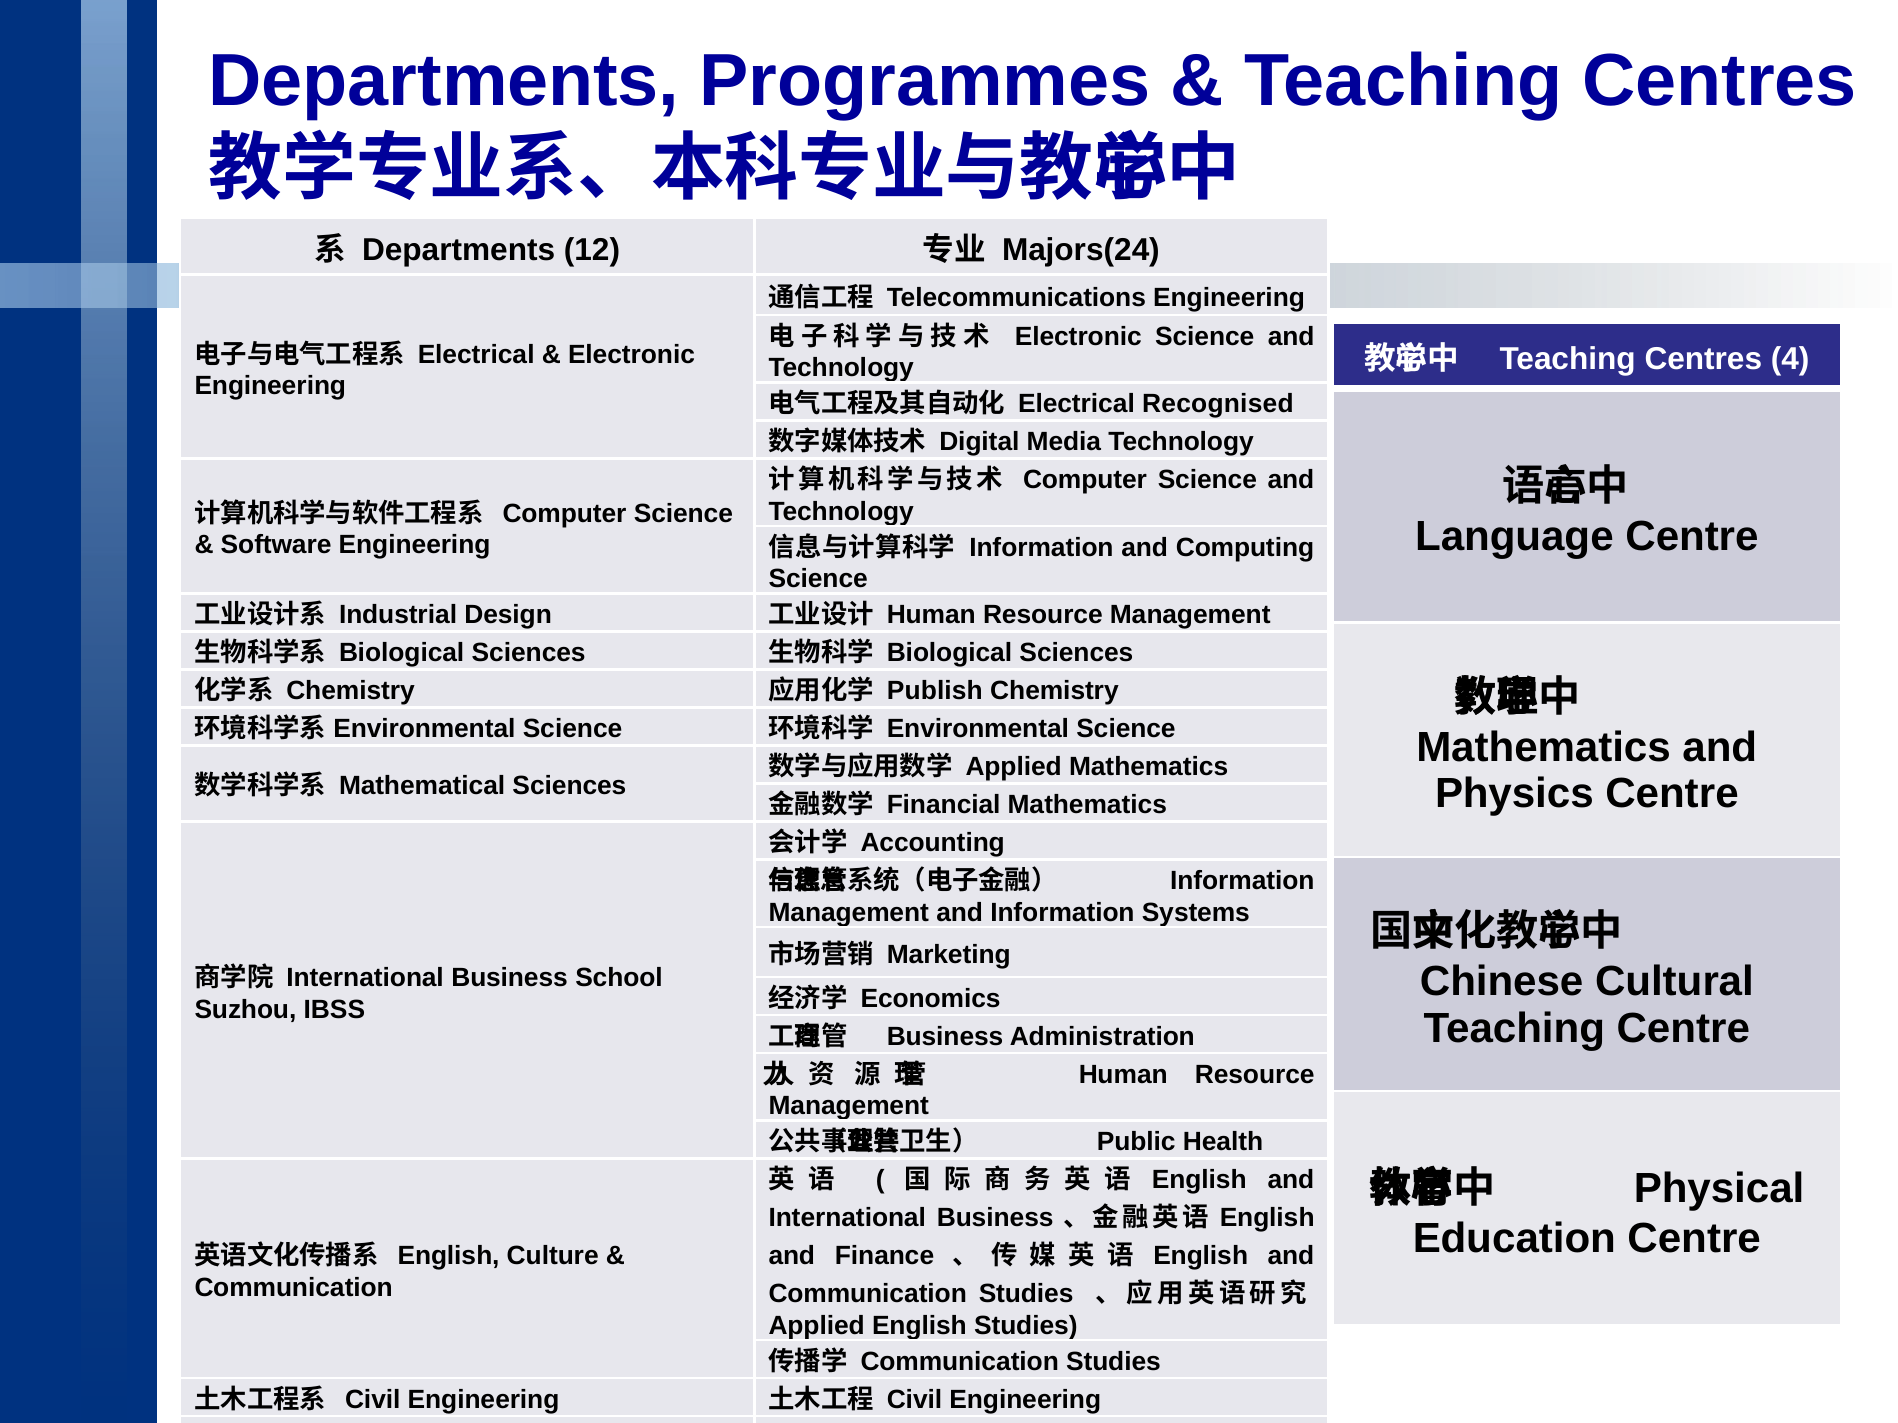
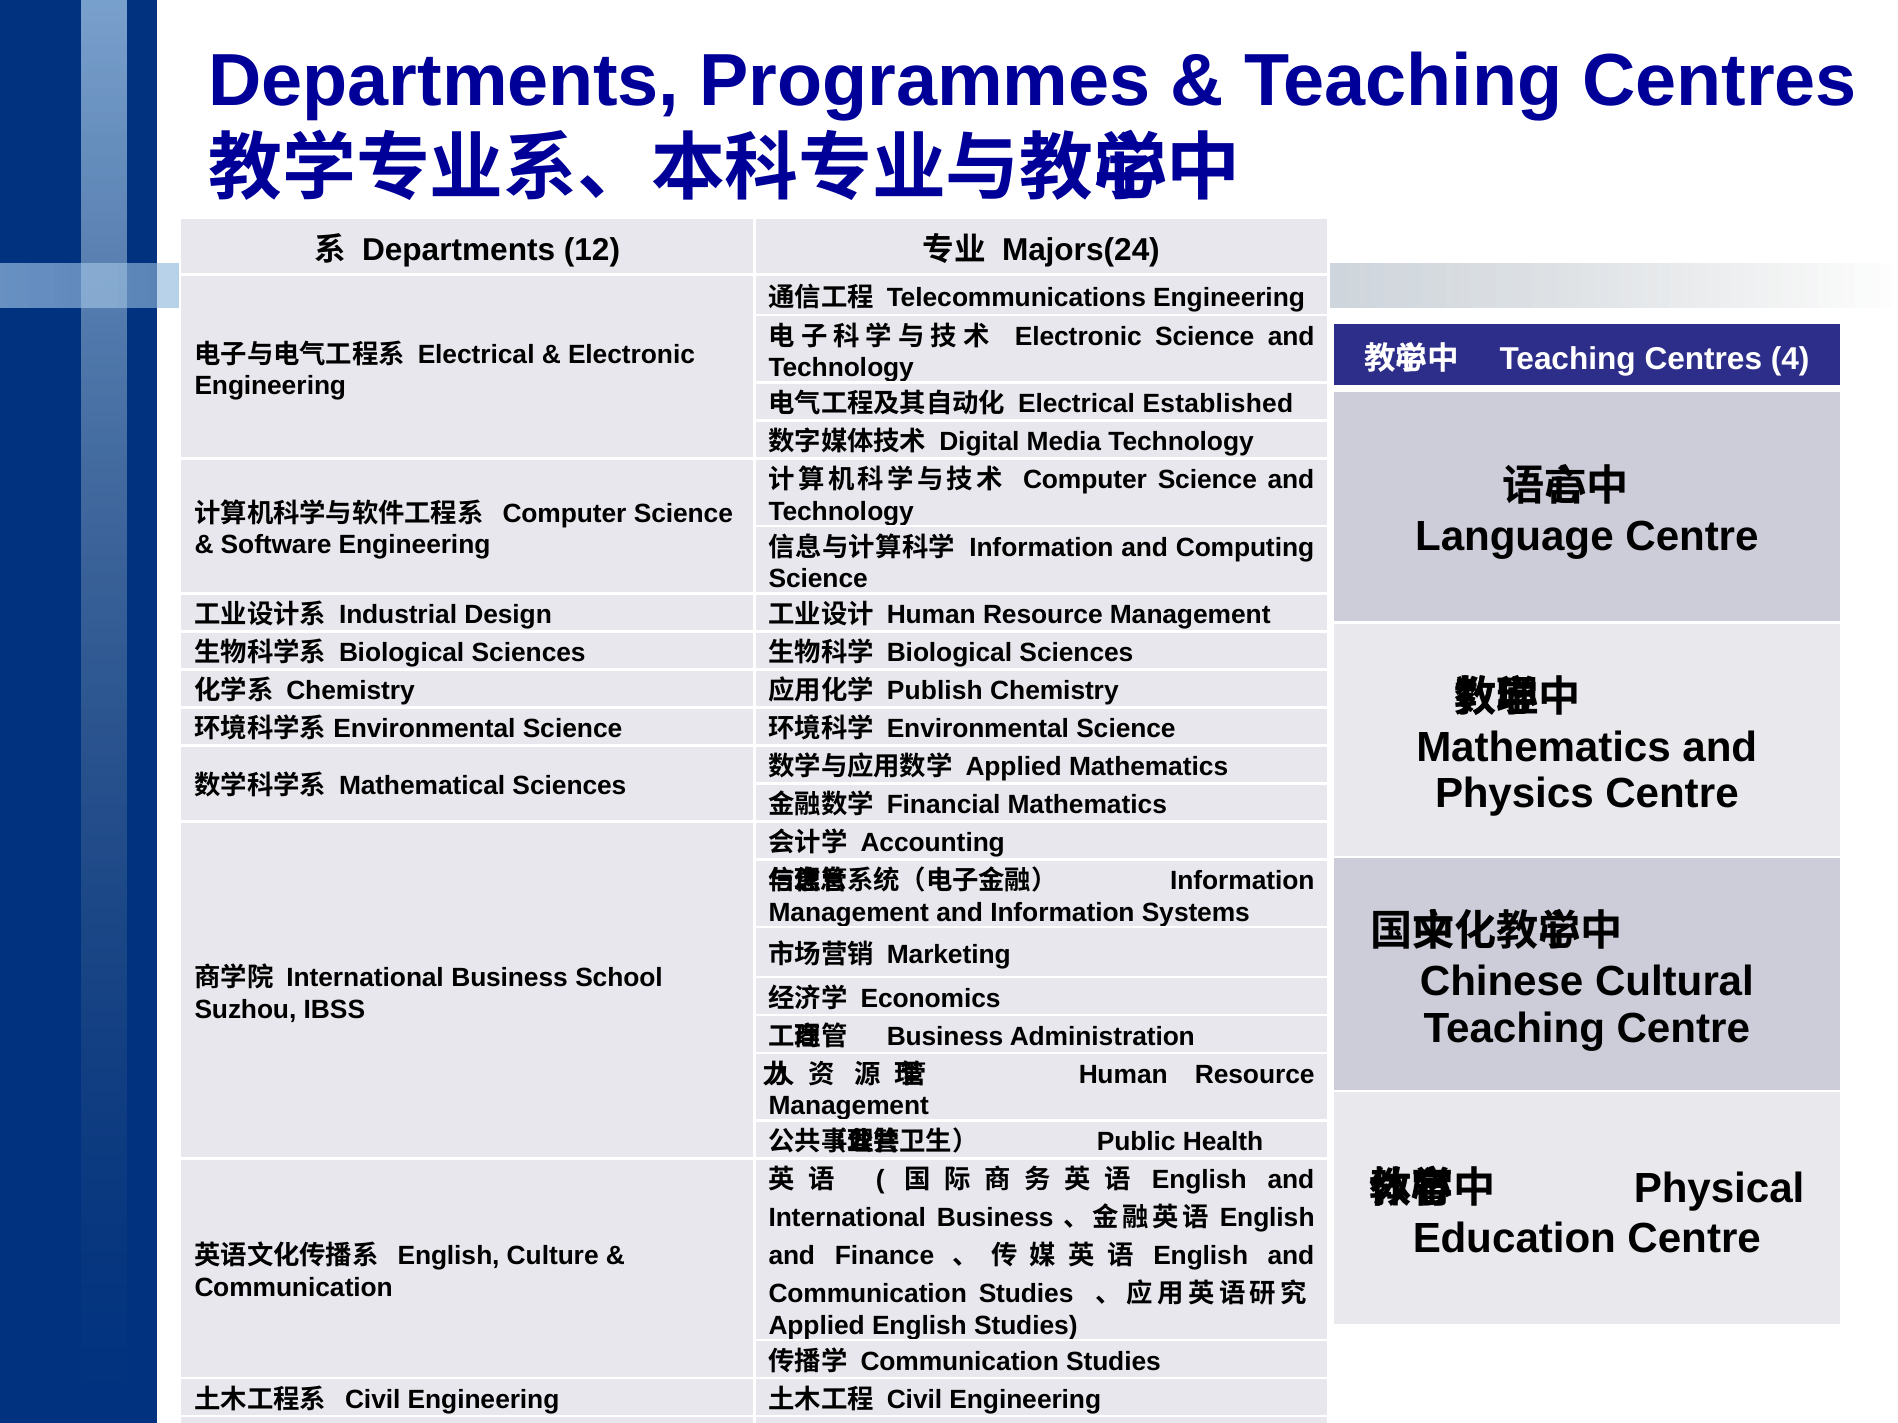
Recognised: Recognised -> Established
